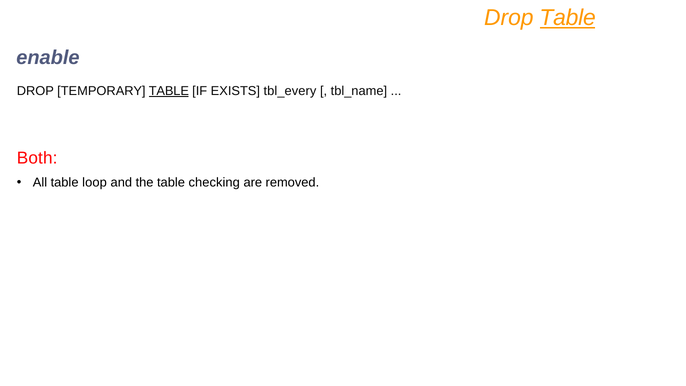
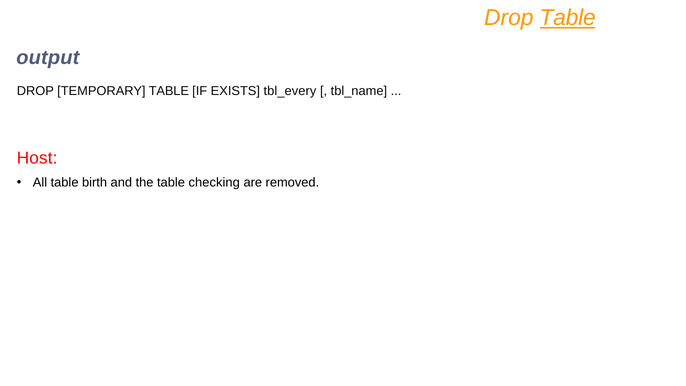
enable: enable -> output
TABLE at (169, 91) underline: present -> none
Both: Both -> Host
loop: loop -> birth
